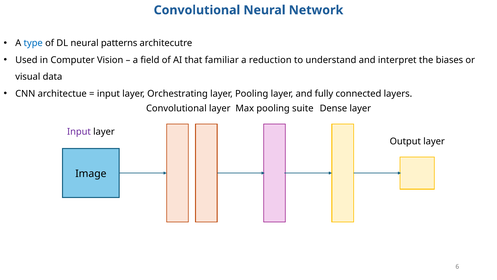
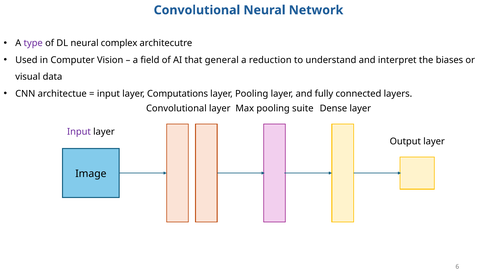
type colour: blue -> purple
patterns: patterns -> complex
familiar: familiar -> general
Orchestrating: Orchestrating -> Computations
